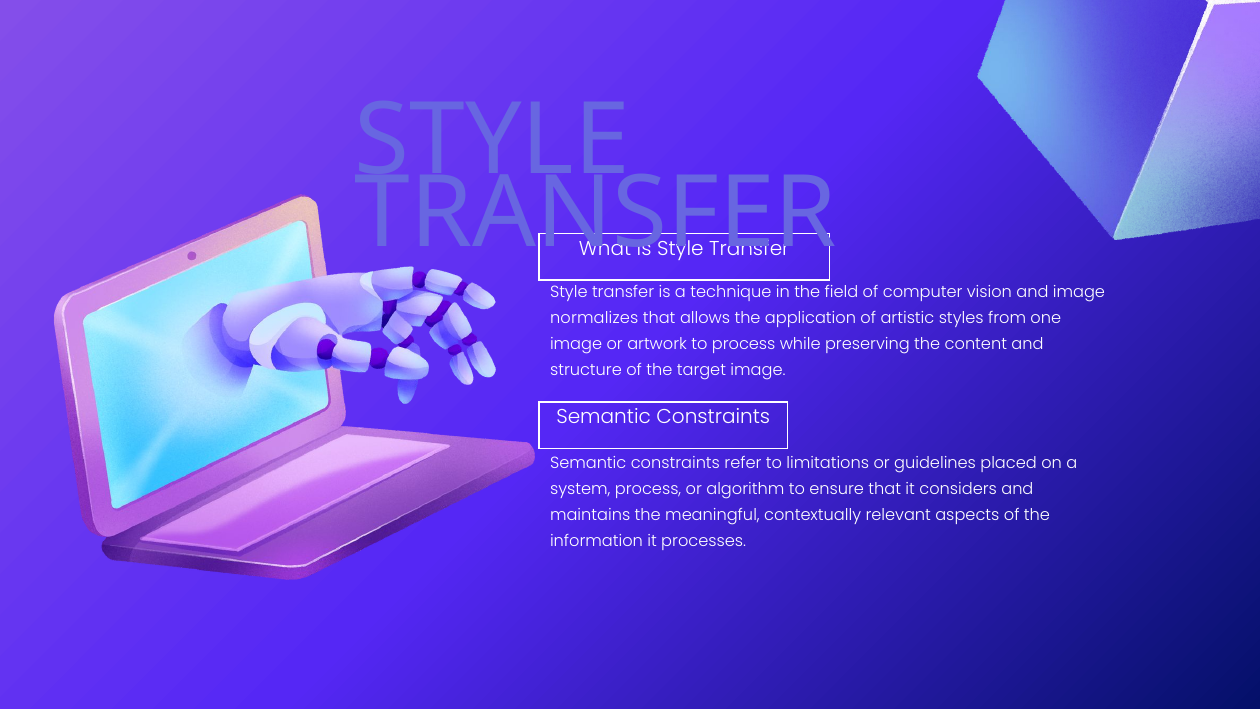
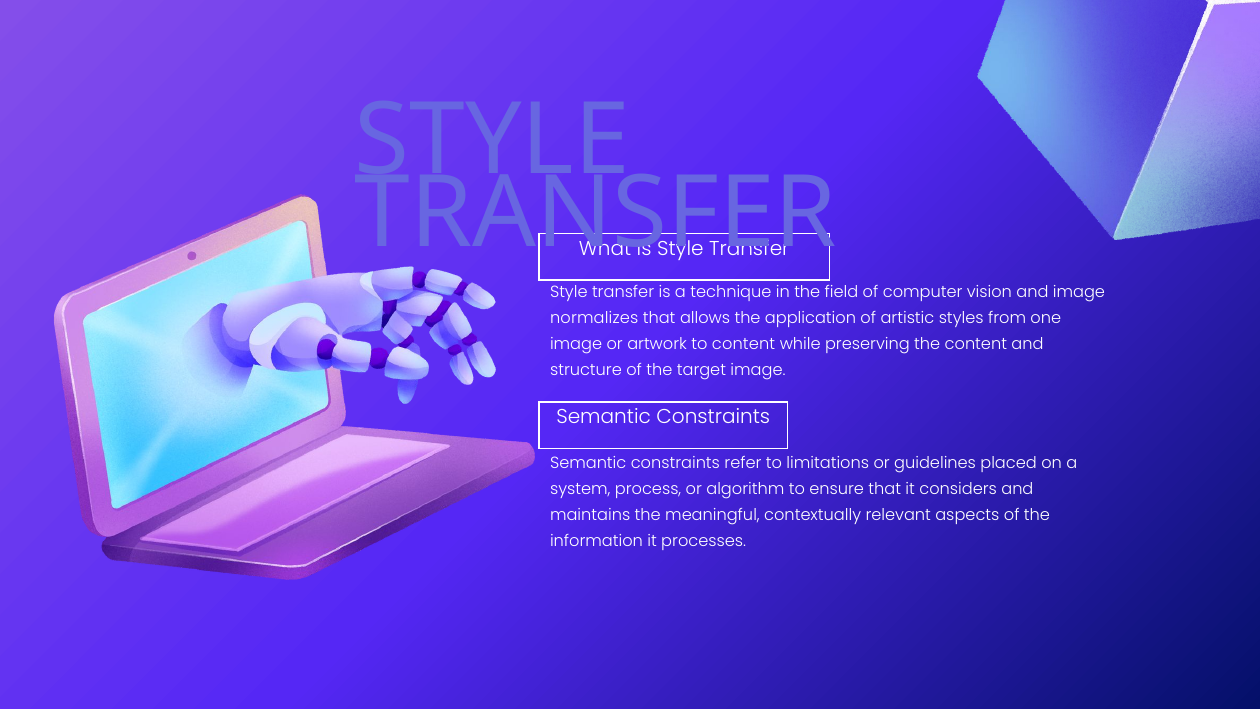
to process: process -> content
